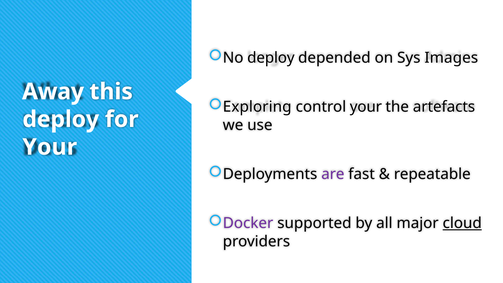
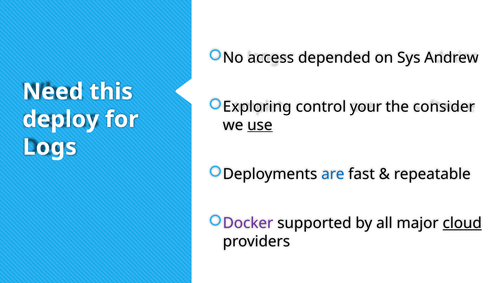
No deploy: deploy -> access
Images: Images -> Andrew
Away: Away -> Need
artefacts: artefacts -> consider
use underline: none -> present
Your at (50, 147): Your -> Logs
are colour: purple -> blue
